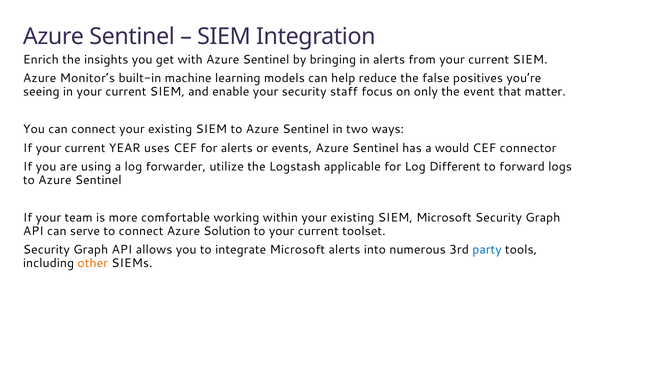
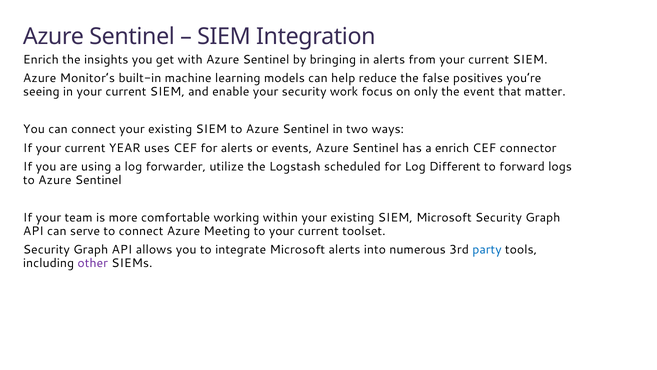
staff: staff -> work
a would: would -> enrich
applicable: applicable -> scheduled
Solution: Solution -> Meeting
other colour: orange -> purple
